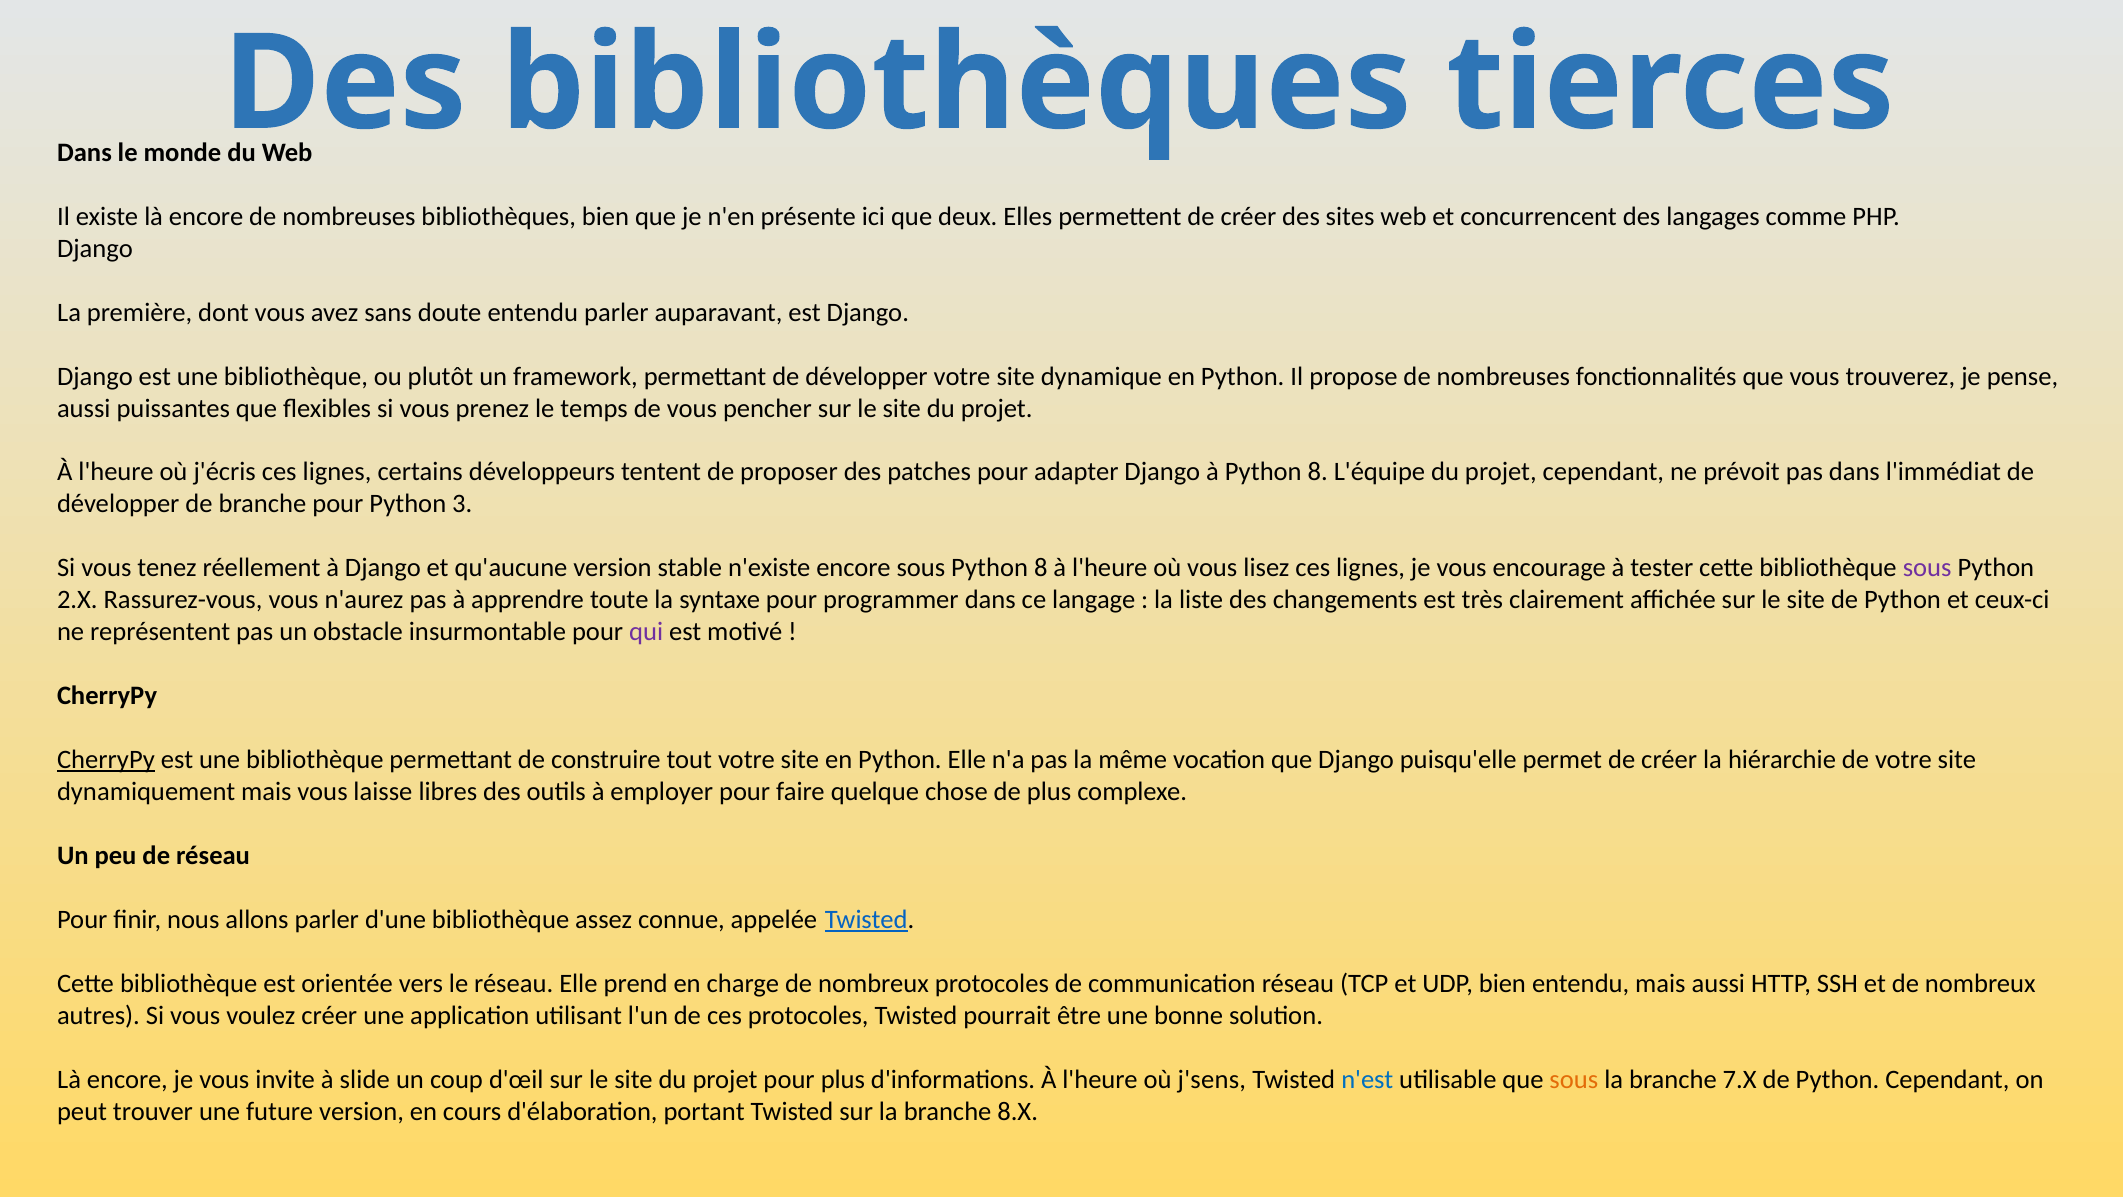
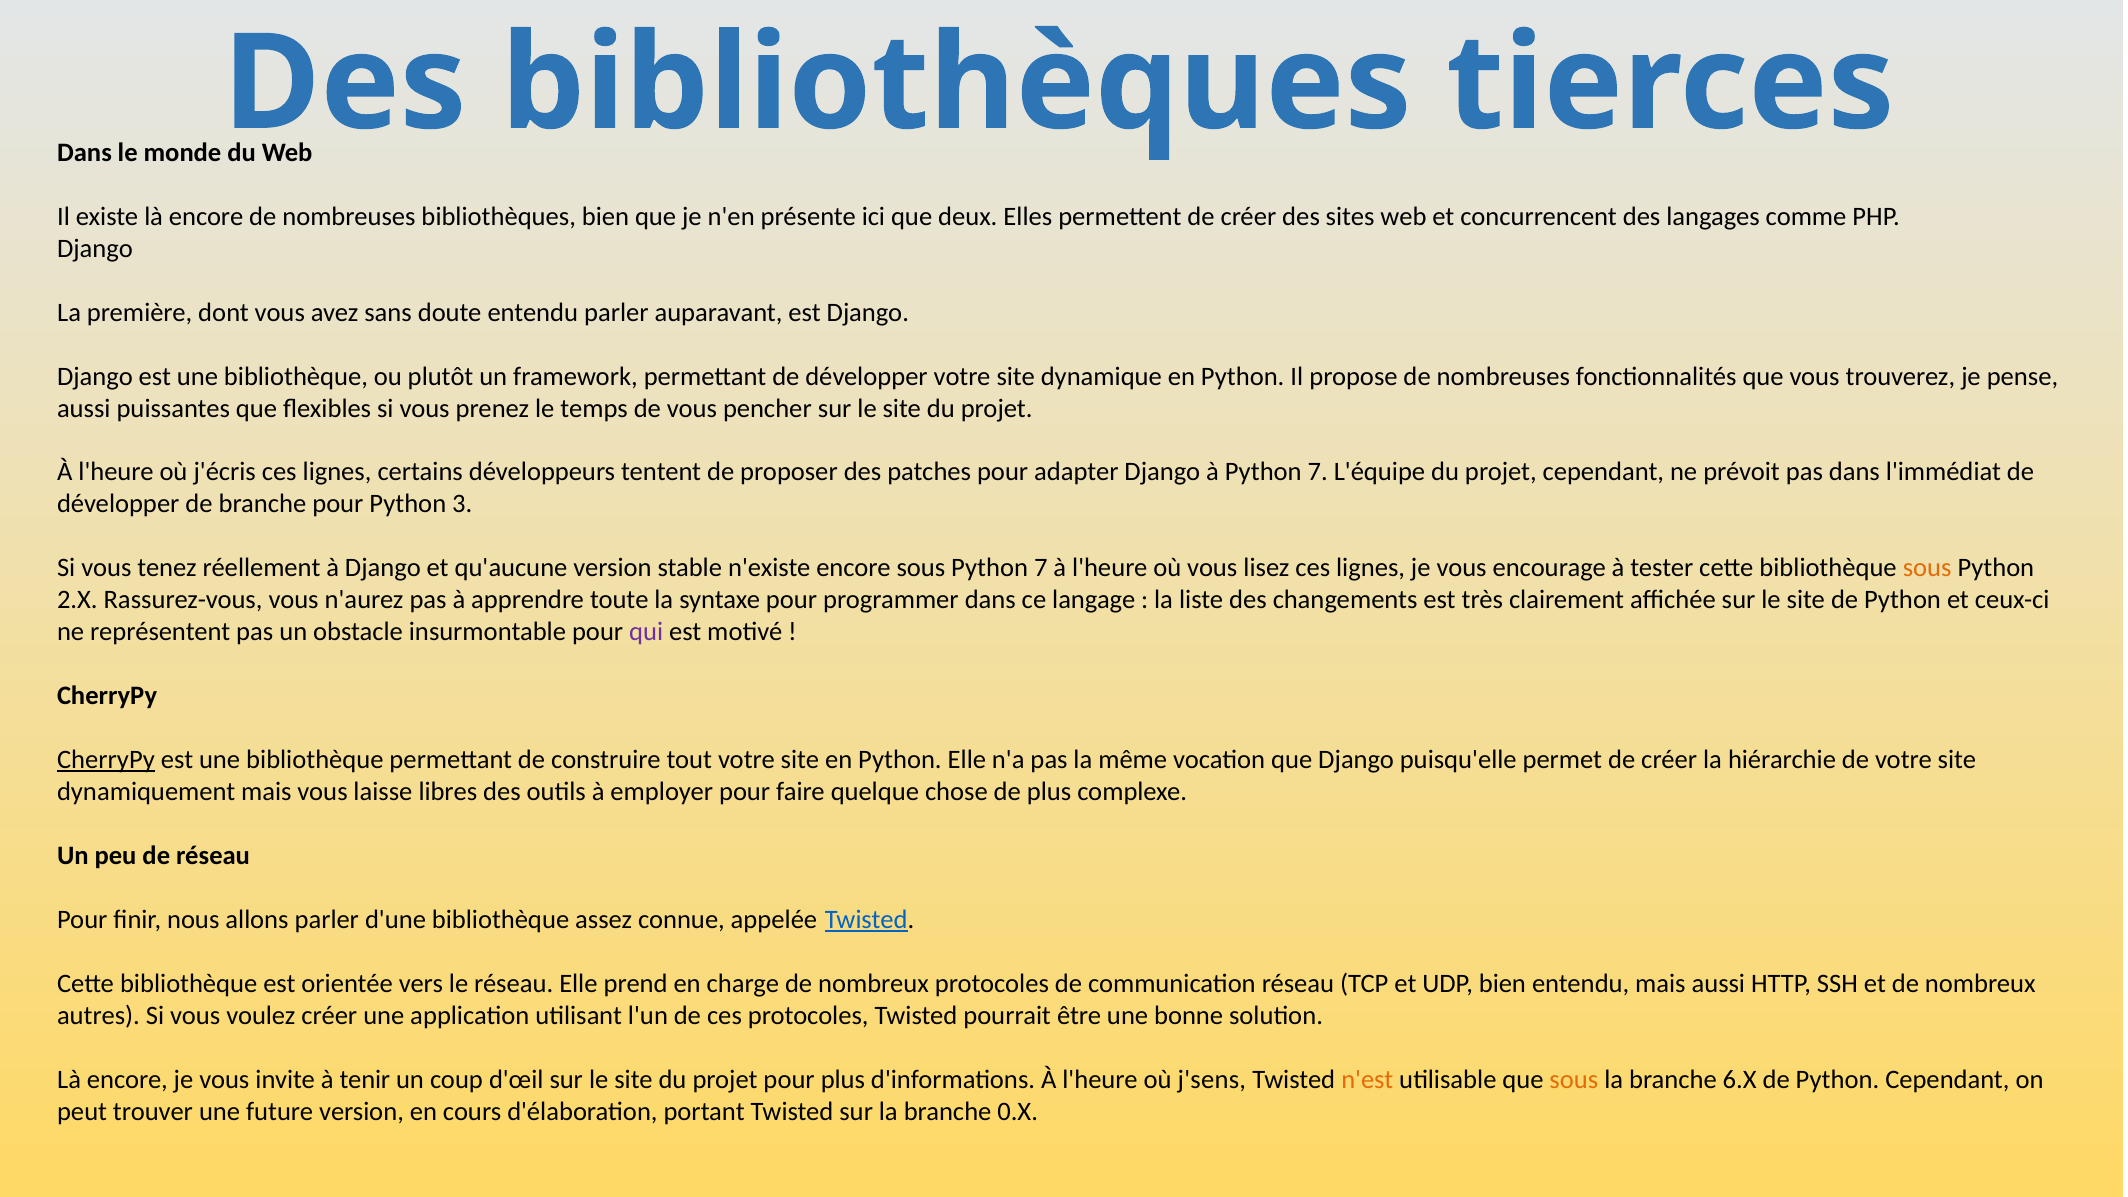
à Python 8: 8 -> 7
sous Python 8: 8 -> 7
sous at (1927, 568) colour: purple -> orange
slide: slide -> tenir
n'est colour: blue -> orange
7.X: 7.X -> 6.X
8.X: 8.X -> 0.X
